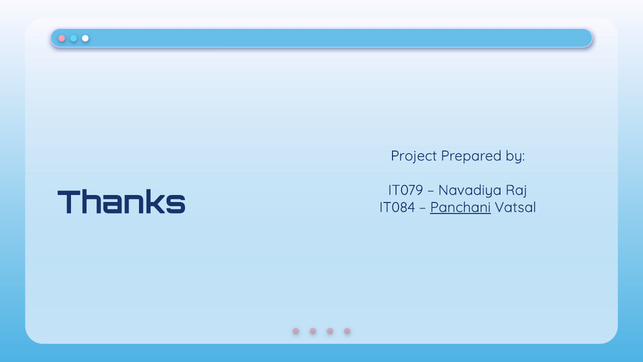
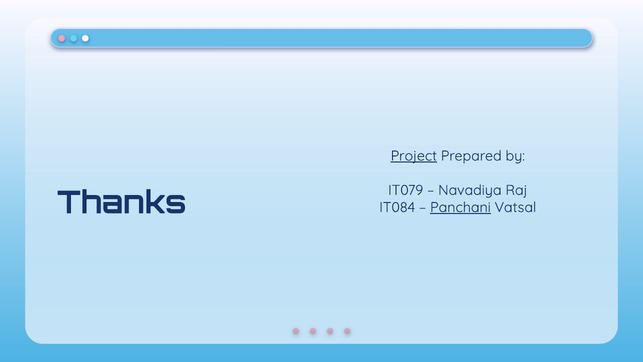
Project underline: none -> present
